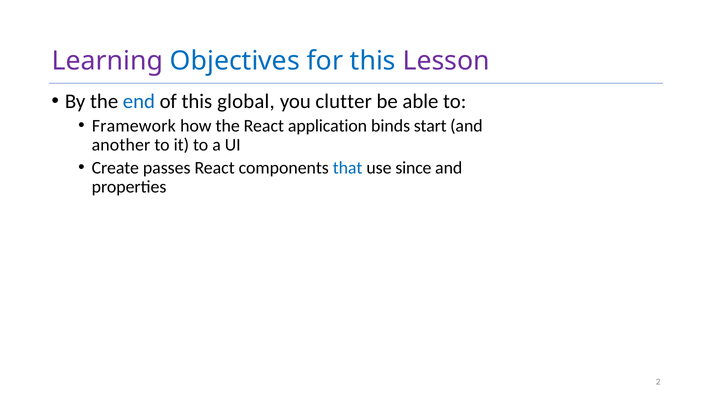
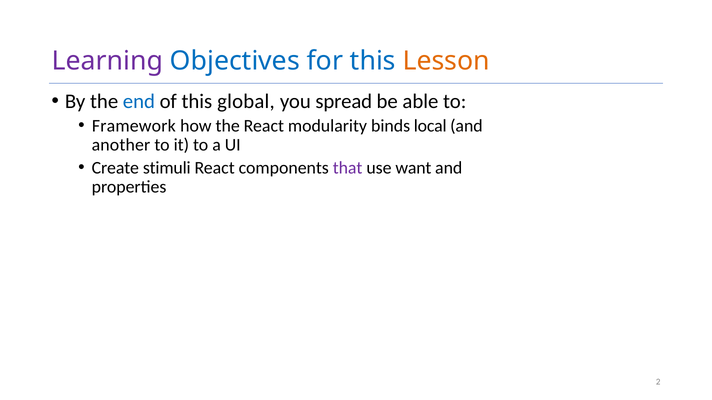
Lesson colour: purple -> orange
clutter: clutter -> spread
application: application -> modularity
start: start -> local
passes: passes -> stimuli
that colour: blue -> purple
since: since -> want
